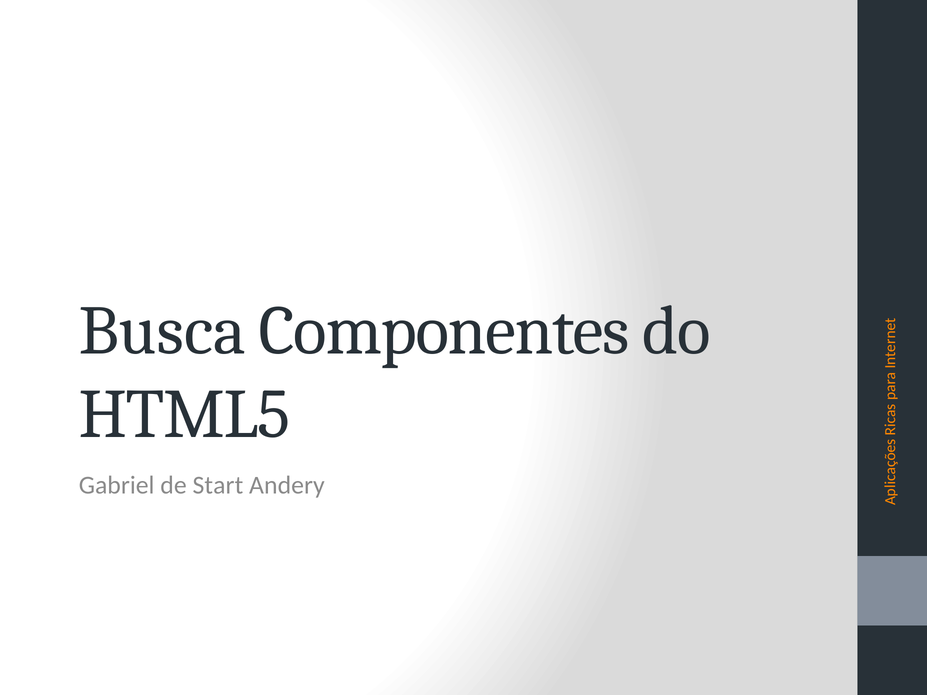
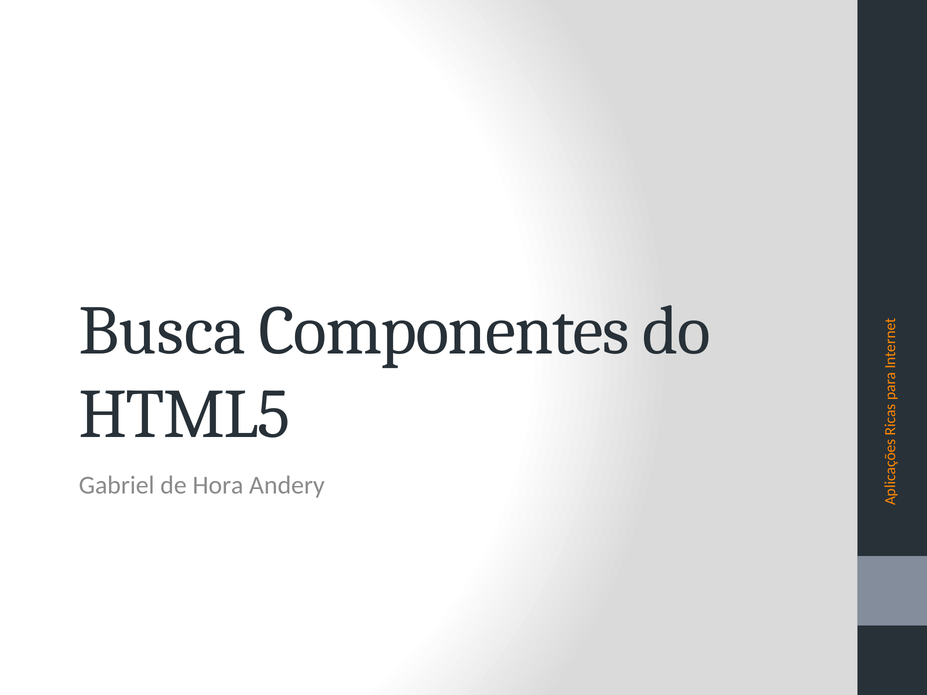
Start: Start -> Hora
